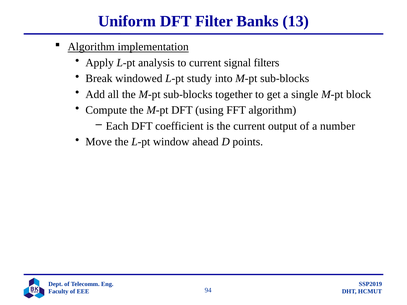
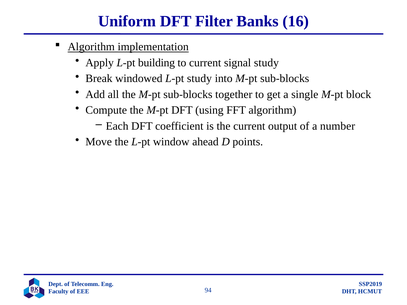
13: 13 -> 16
analysis: analysis -> building
signal filters: filters -> study
